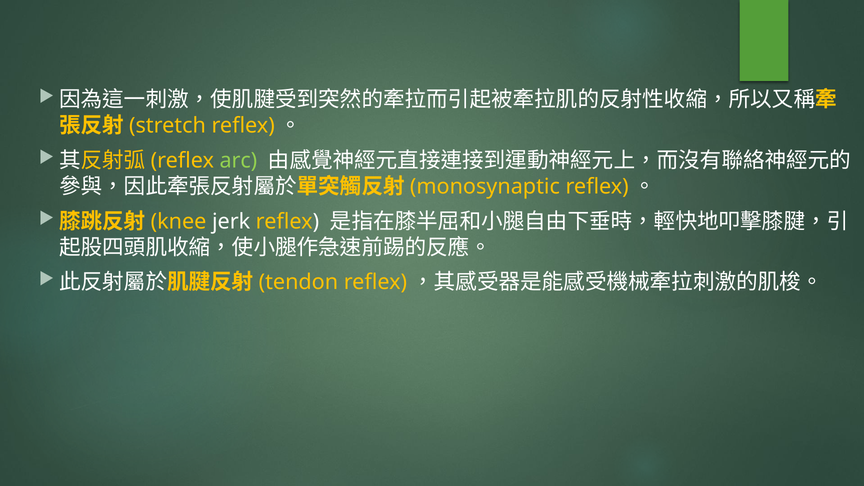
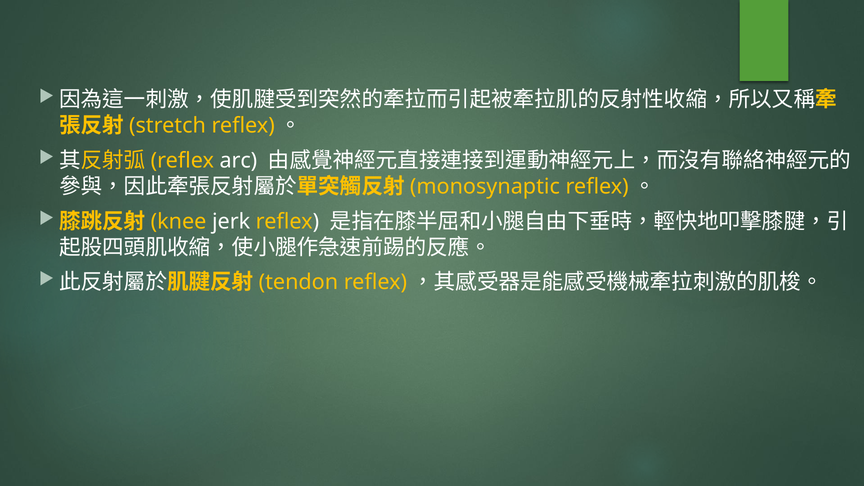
arc colour: light green -> white
